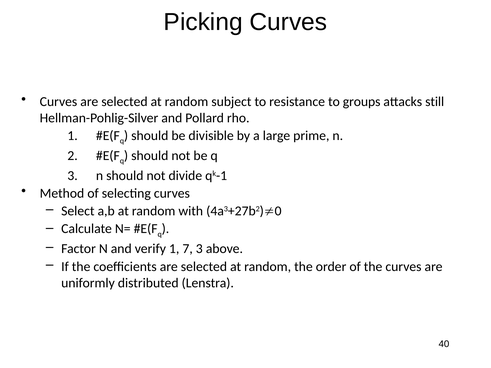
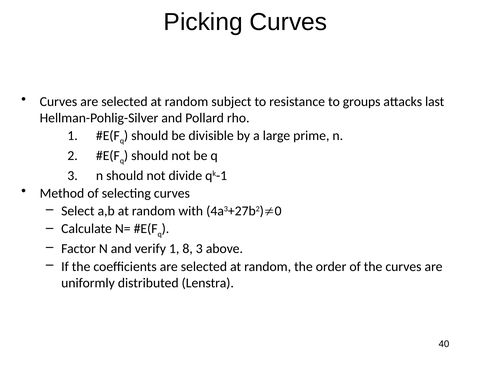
still: still -> last
7: 7 -> 8
